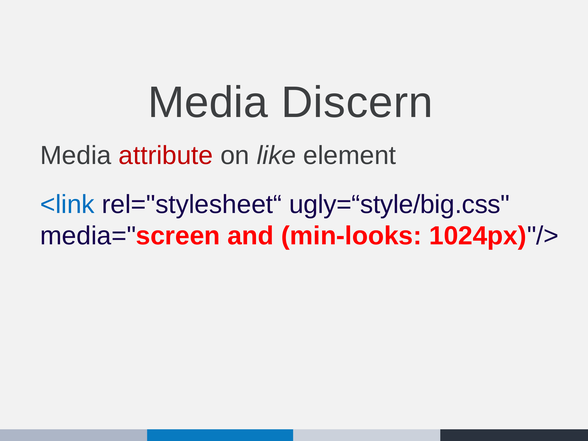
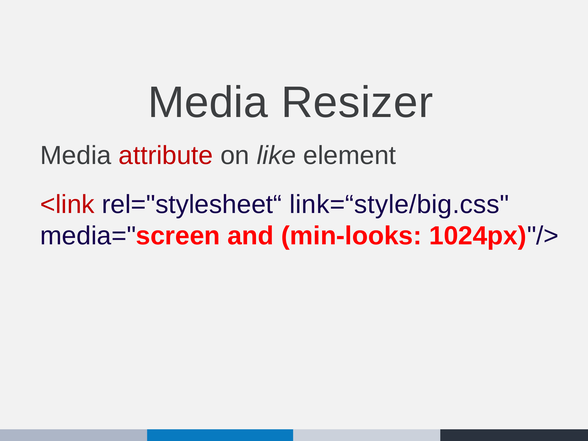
Discern: Discern -> Resizer
<link colour: blue -> red
ugly=“style/big.css: ugly=“style/big.css -> link=“style/big.css
